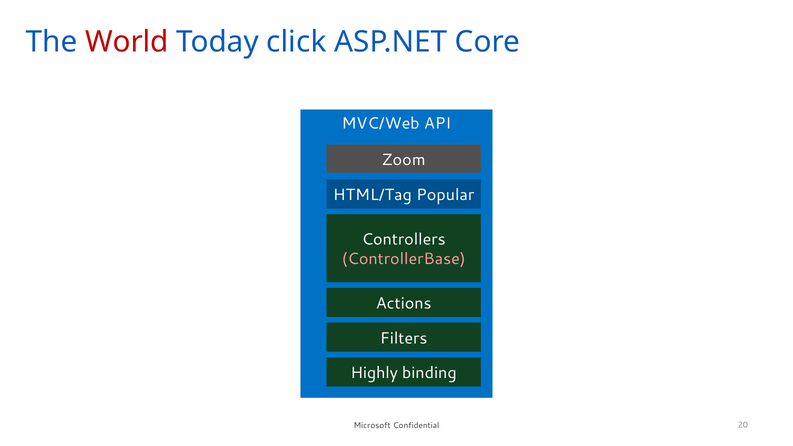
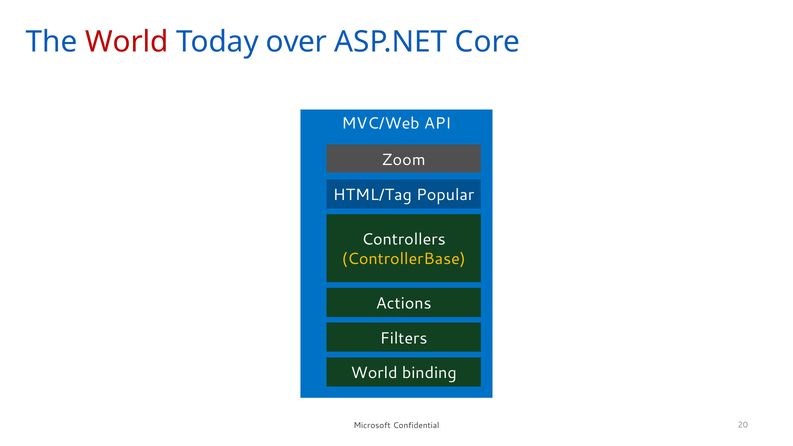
click: click -> over
ControllerBase colour: pink -> yellow
Highly at (374, 373): Highly -> World
